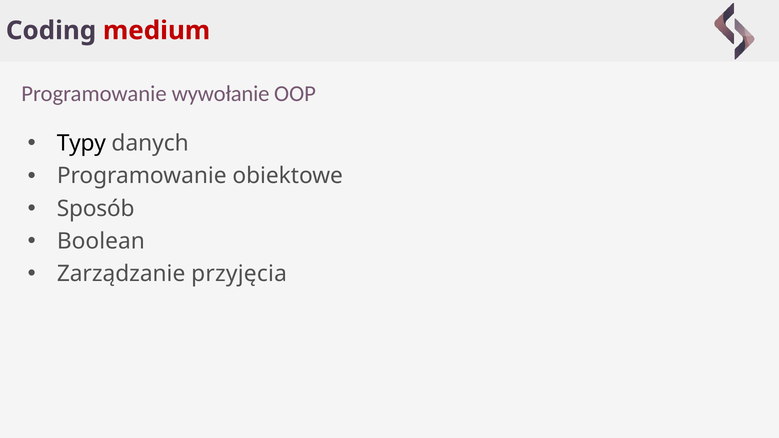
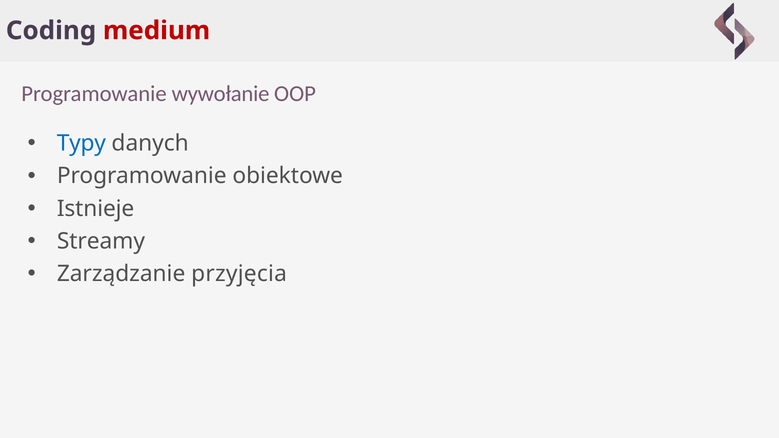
Typy colour: black -> blue
Sposób: Sposób -> Istnieje
Boolean: Boolean -> Streamy
